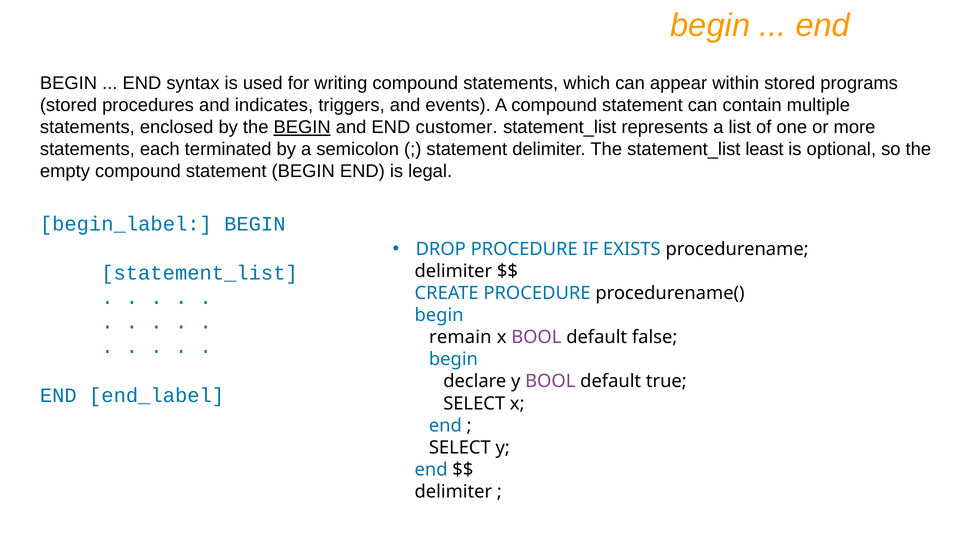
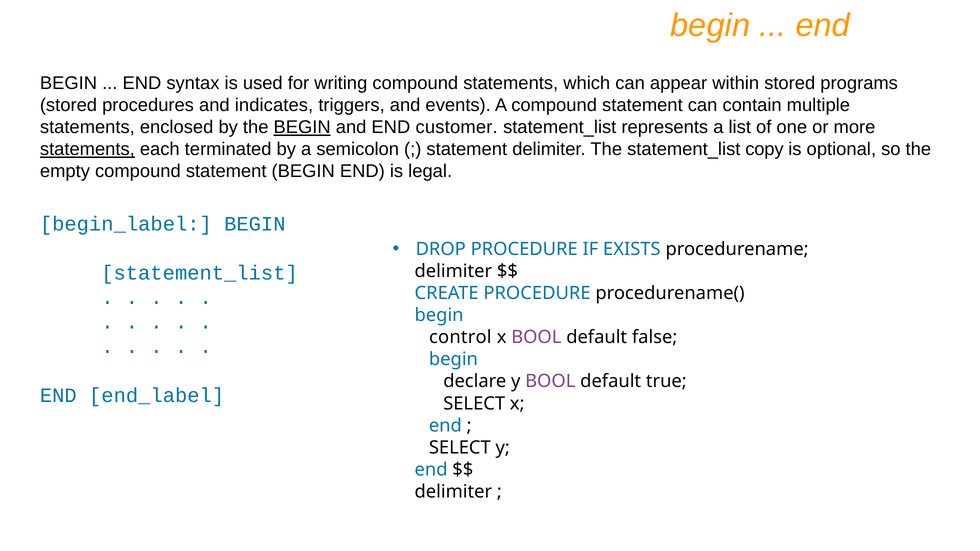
statements at (87, 149) underline: none -> present
least: least -> copy
remain: remain -> control
